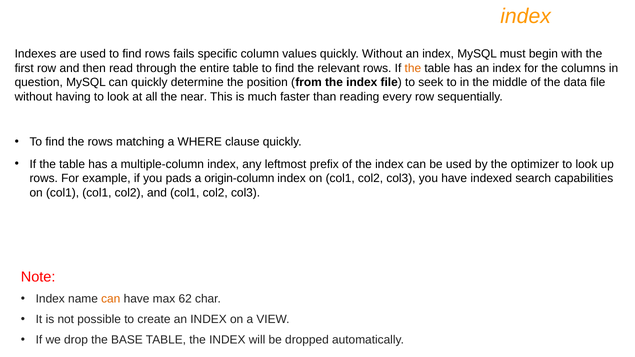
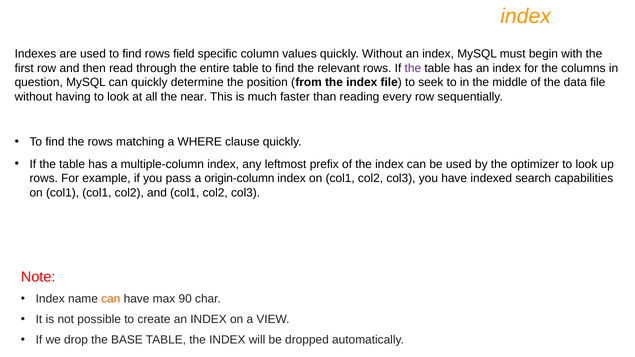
fails: fails -> field
the at (413, 68) colour: orange -> purple
pads: pads -> pass
62: 62 -> 90
